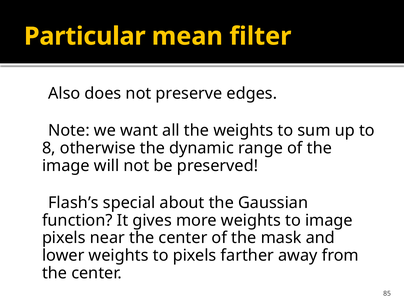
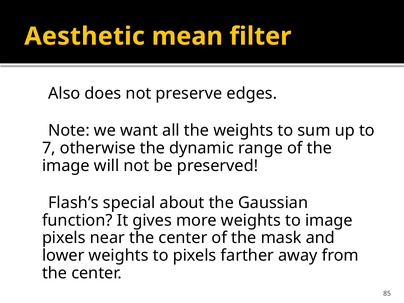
Particular: Particular -> Aesthetic
8: 8 -> 7
